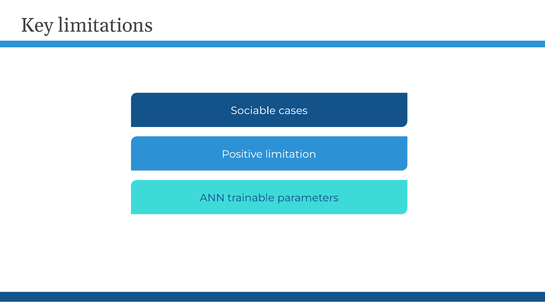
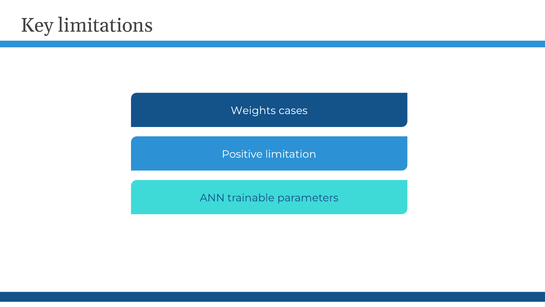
Sociable: Sociable -> Weights
